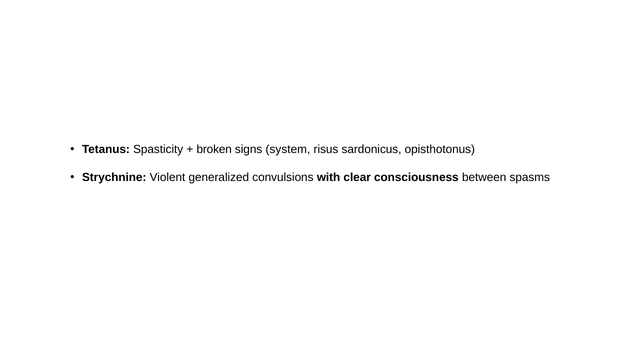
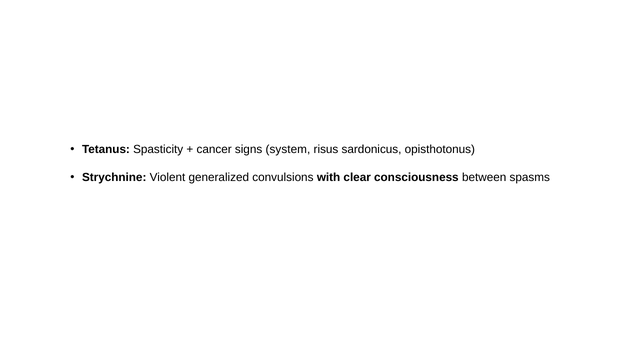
broken: broken -> cancer
